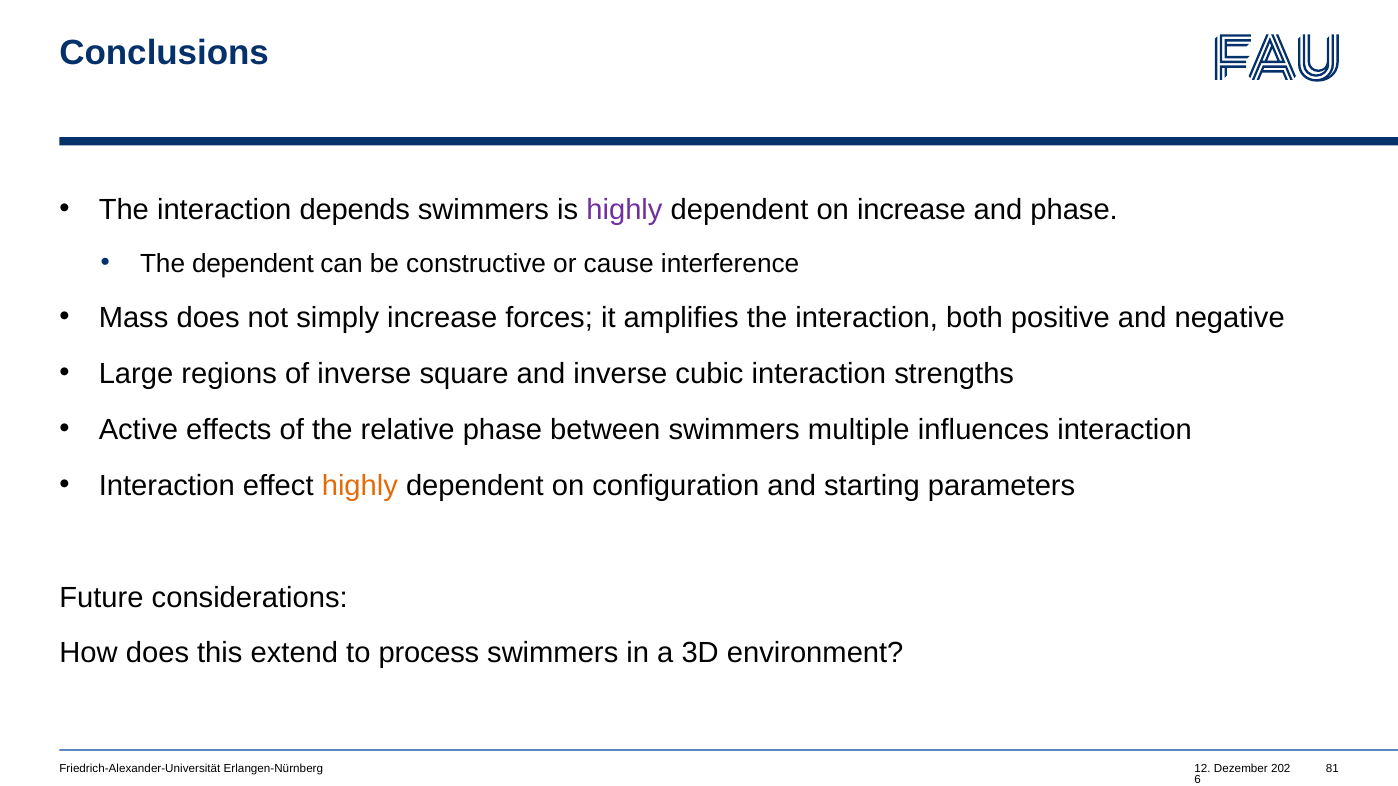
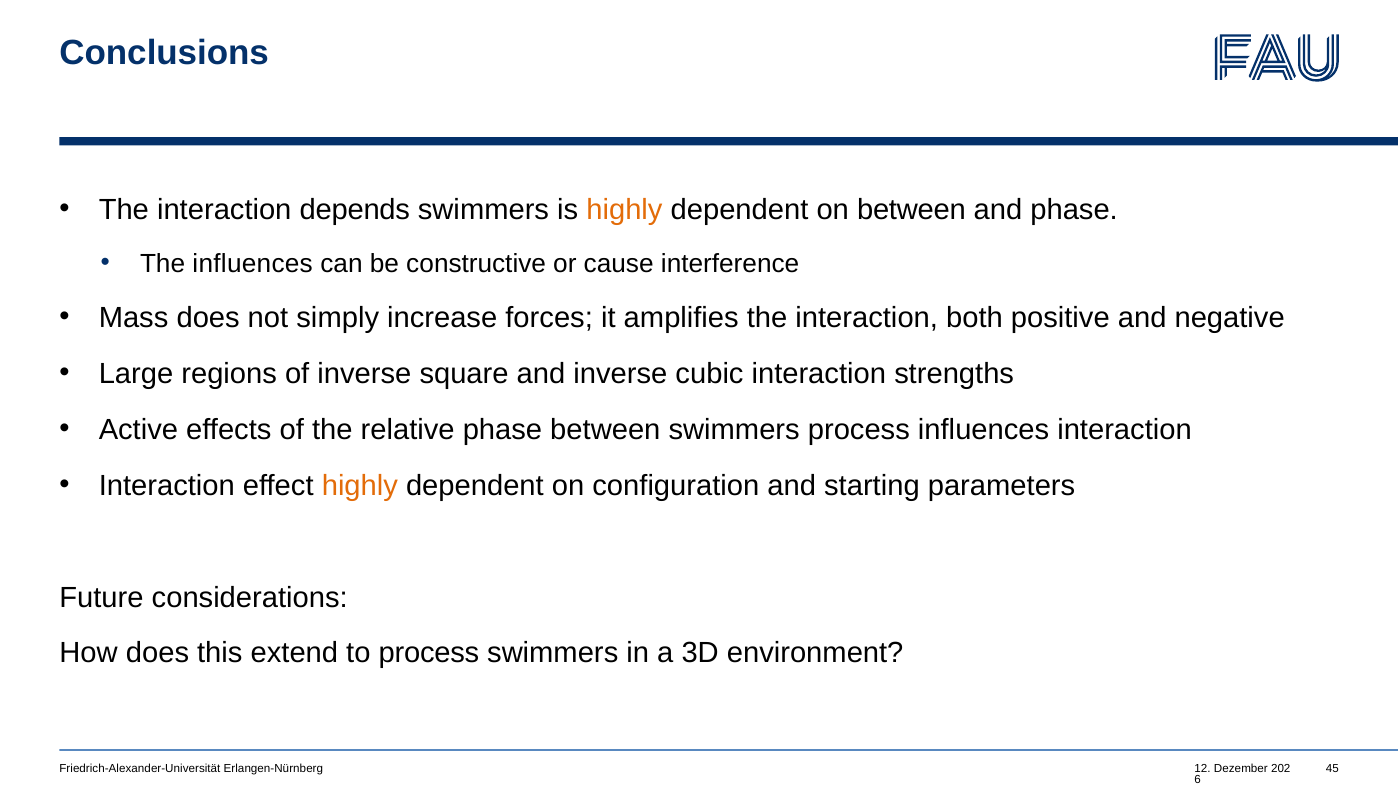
highly at (624, 210) colour: purple -> orange
on increase: increase -> between
The dependent: dependent -> influences
swimmers multiple: multiple -> process
81: 81 -> 45
